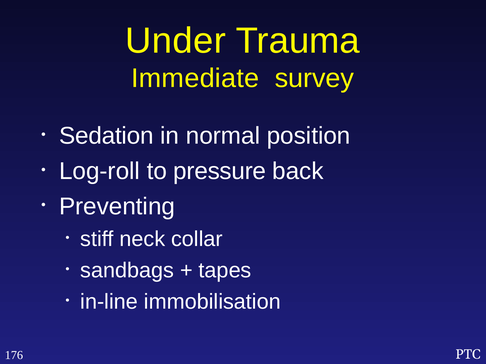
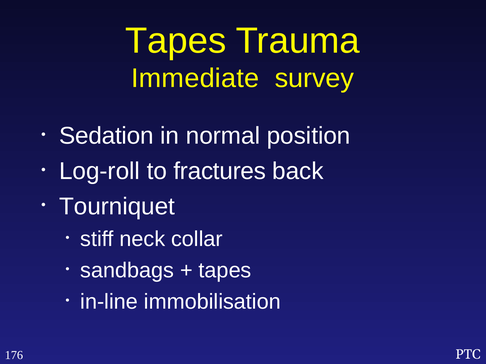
Under at (175, 41): Under -> Tapes
pressure: pressure -> fractures
Preventing: Preventing -> Tourniquet
